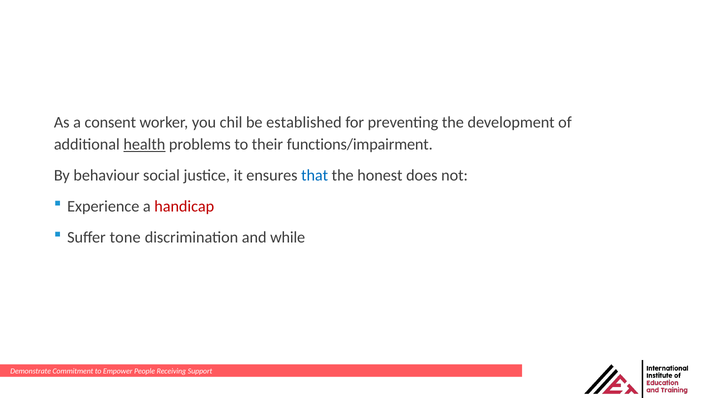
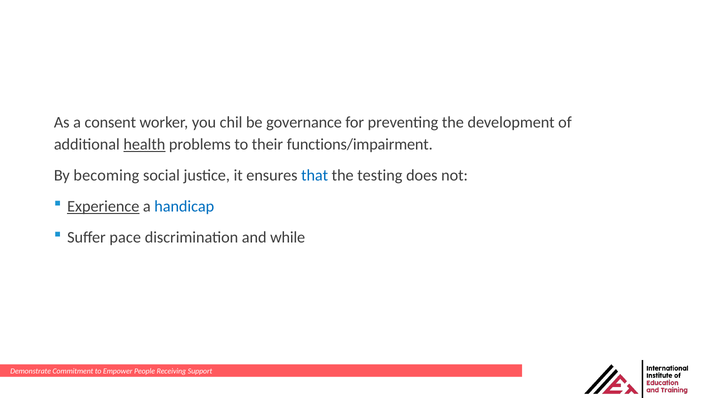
established: established -> governance
behaviour: behaviour -> becoming
honest: honest -> testing
Experience underline: none -> present
handicap colour: red -> blue
tone: tone -> pace
